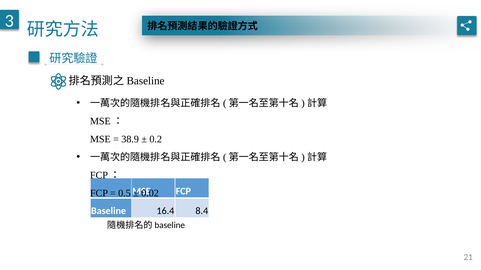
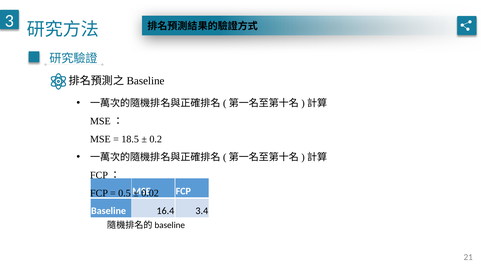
38.9: 38.9 -> 18.5
8.4: 8.4 -> 3.4
